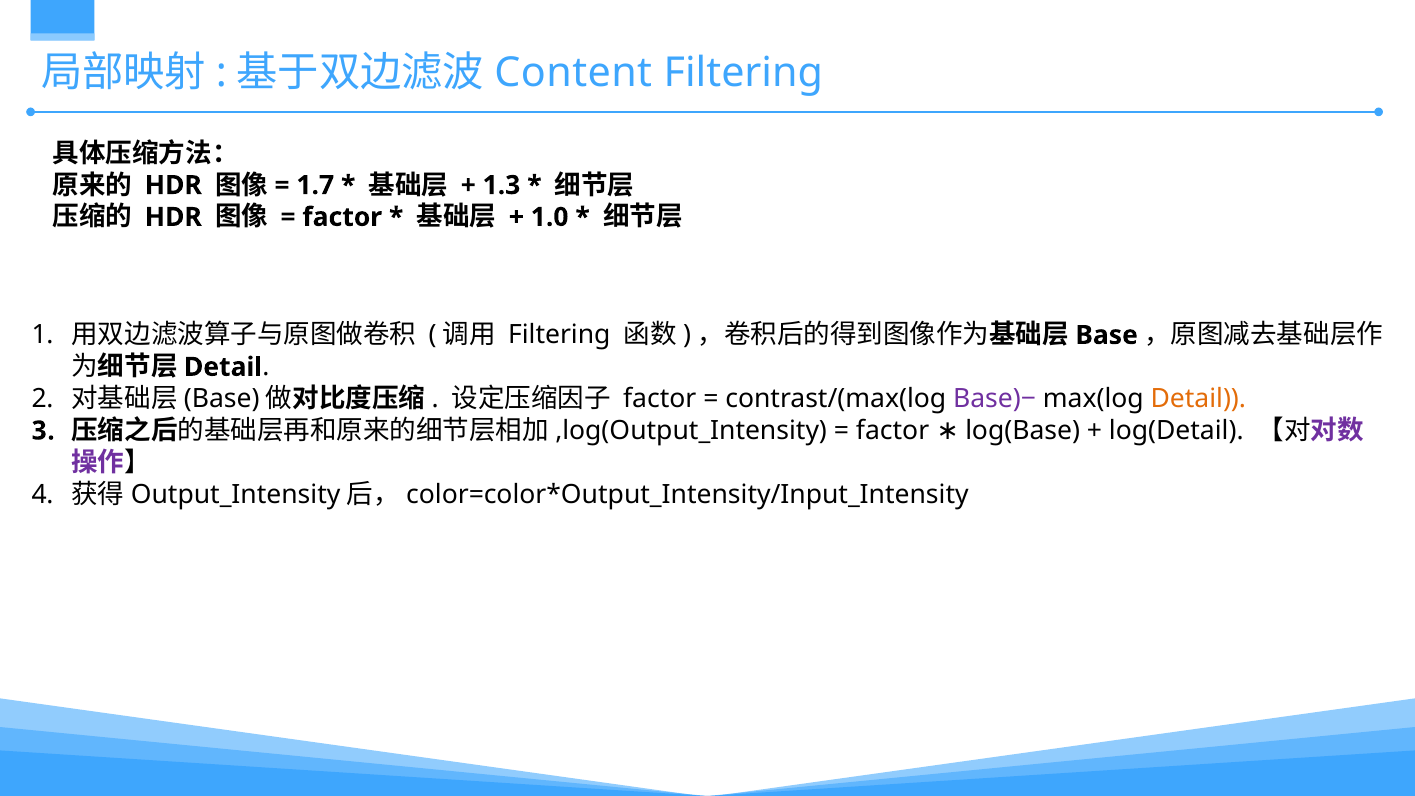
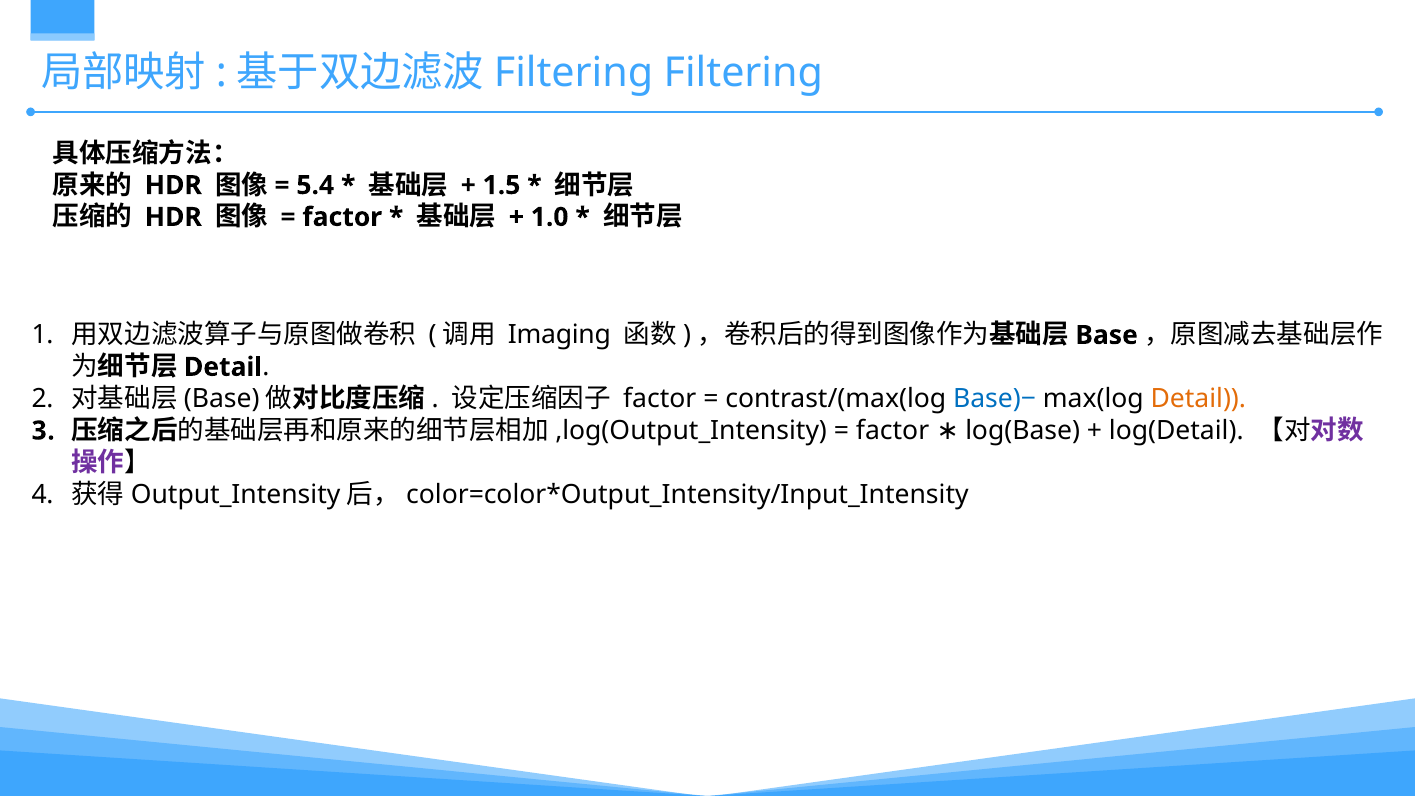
Content at (573, 73): Content -> Filtering
1.7: 1.7 -> 5.4
1.3: 1.3 -> 1.5
Filtering at (559, 335): Filtering -> Imaging
Base)− colour: purple -> blue
